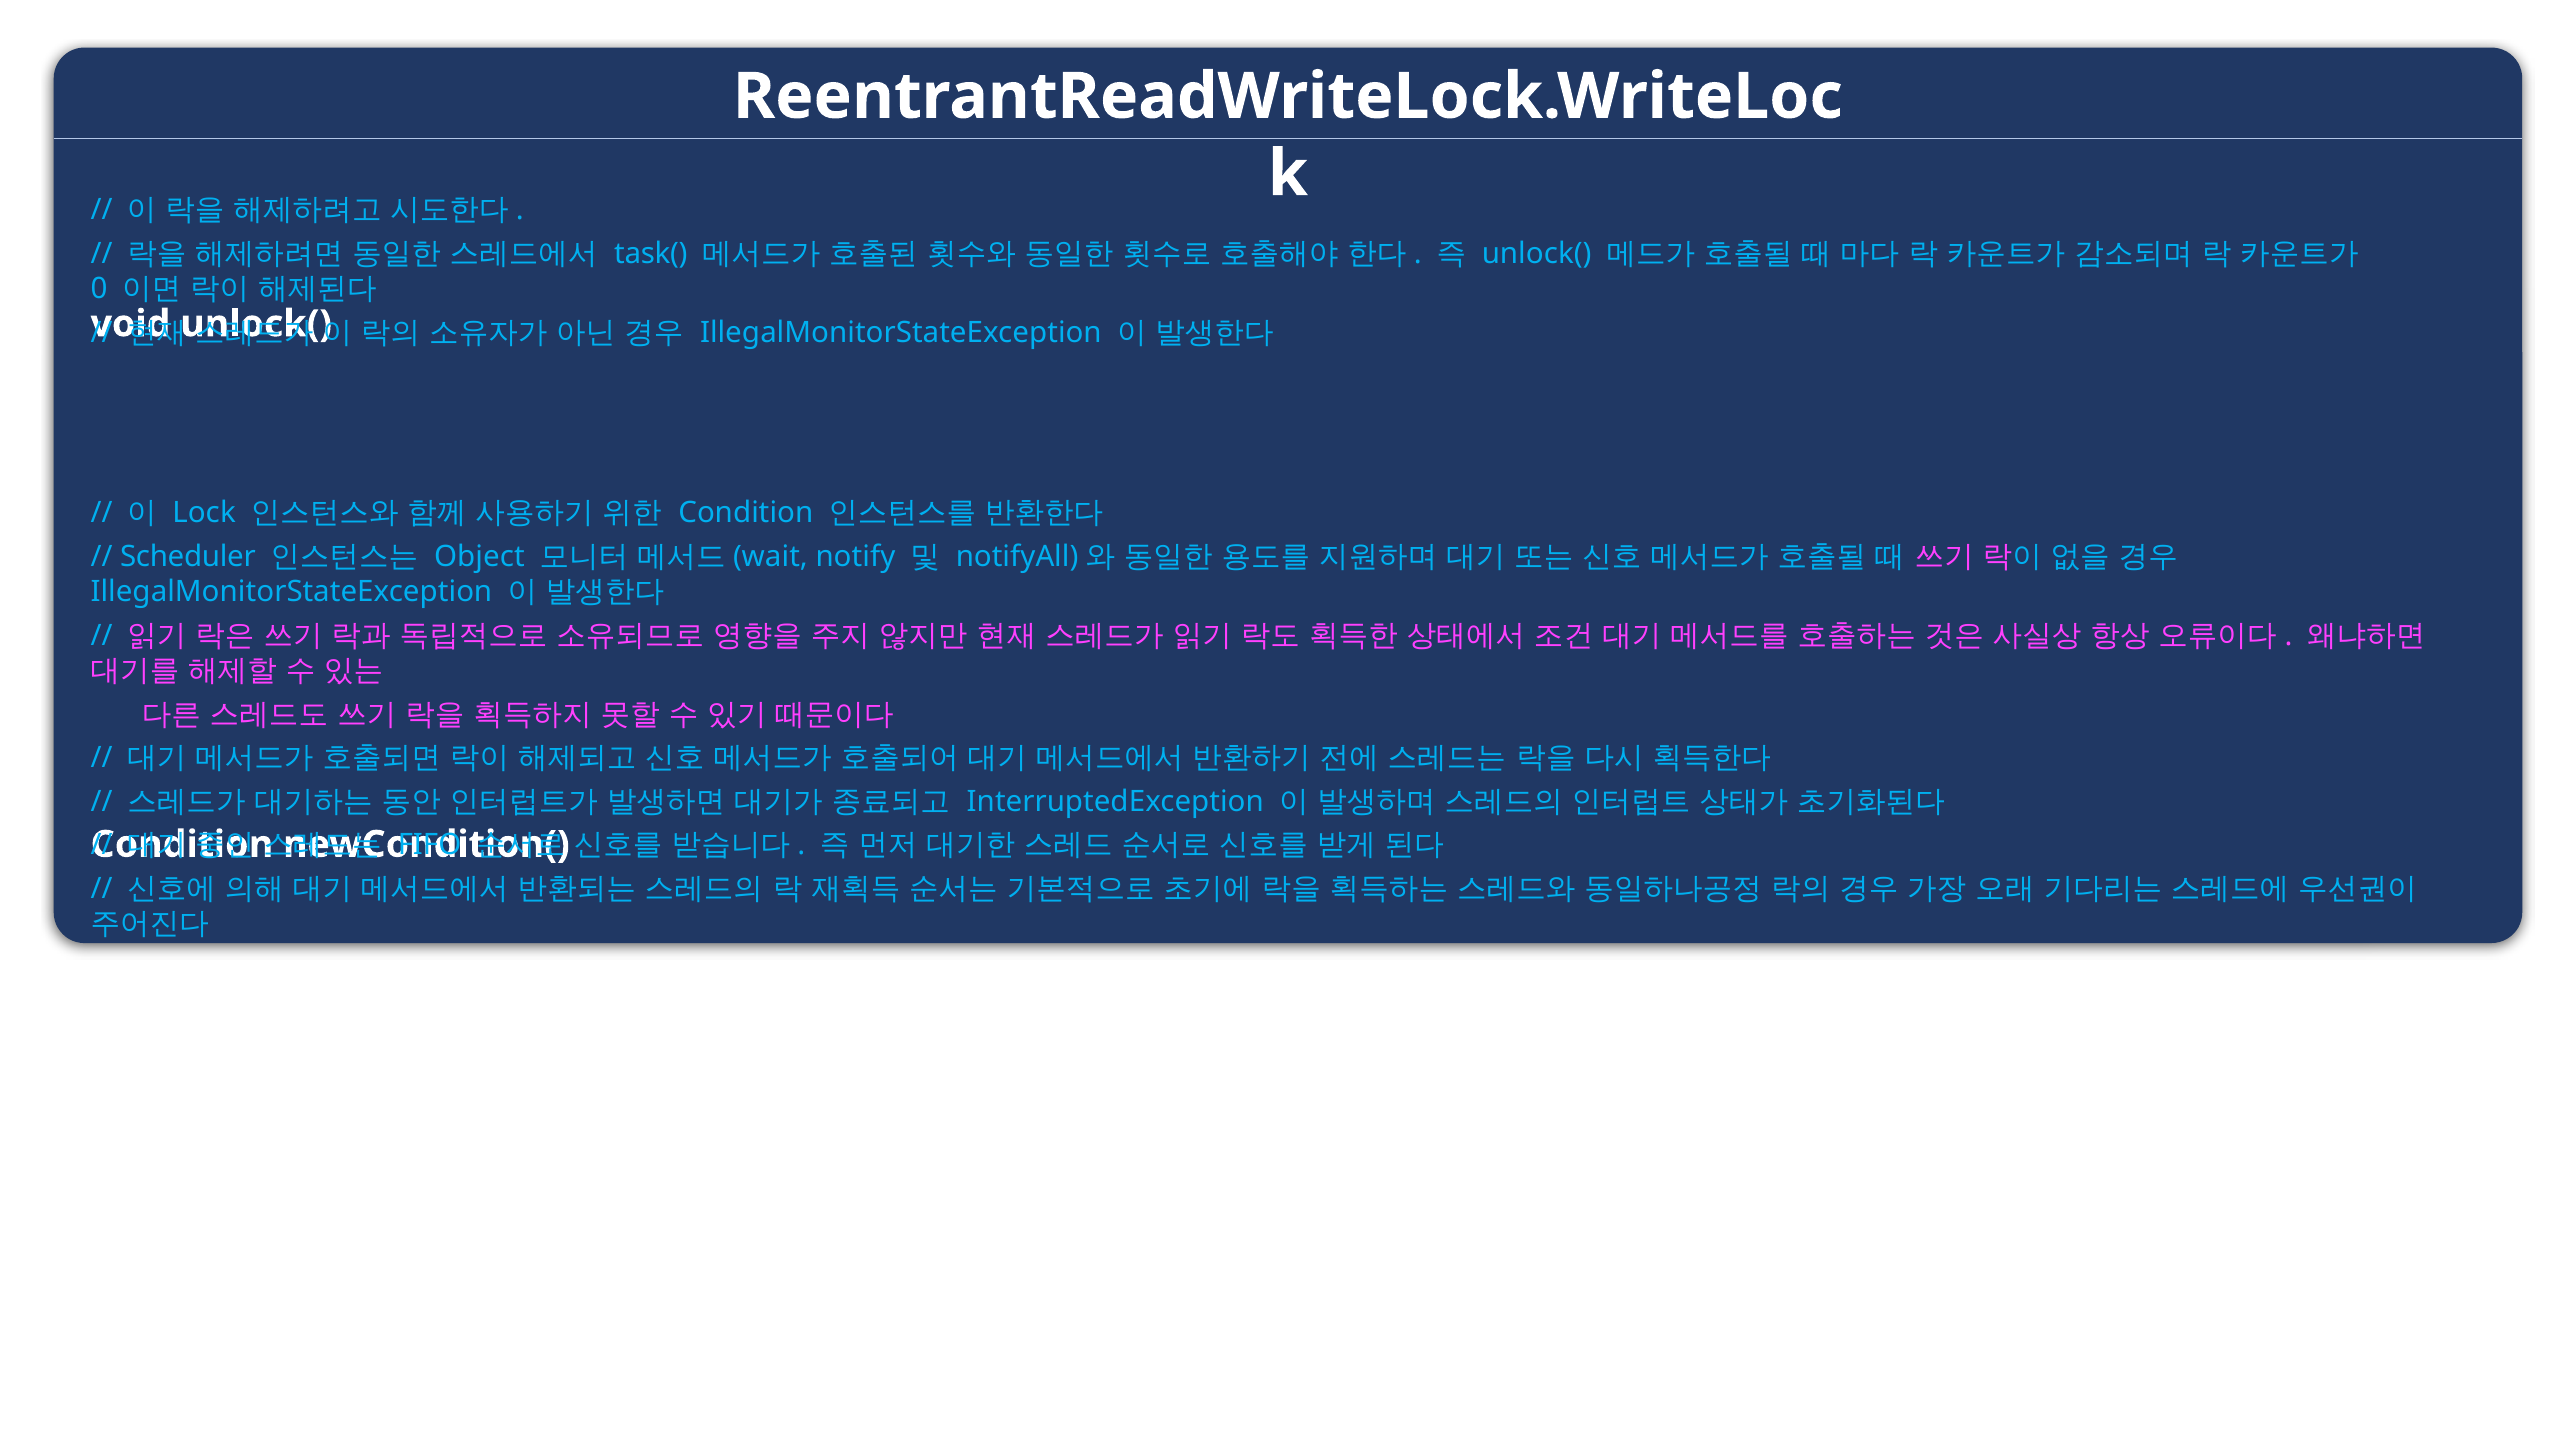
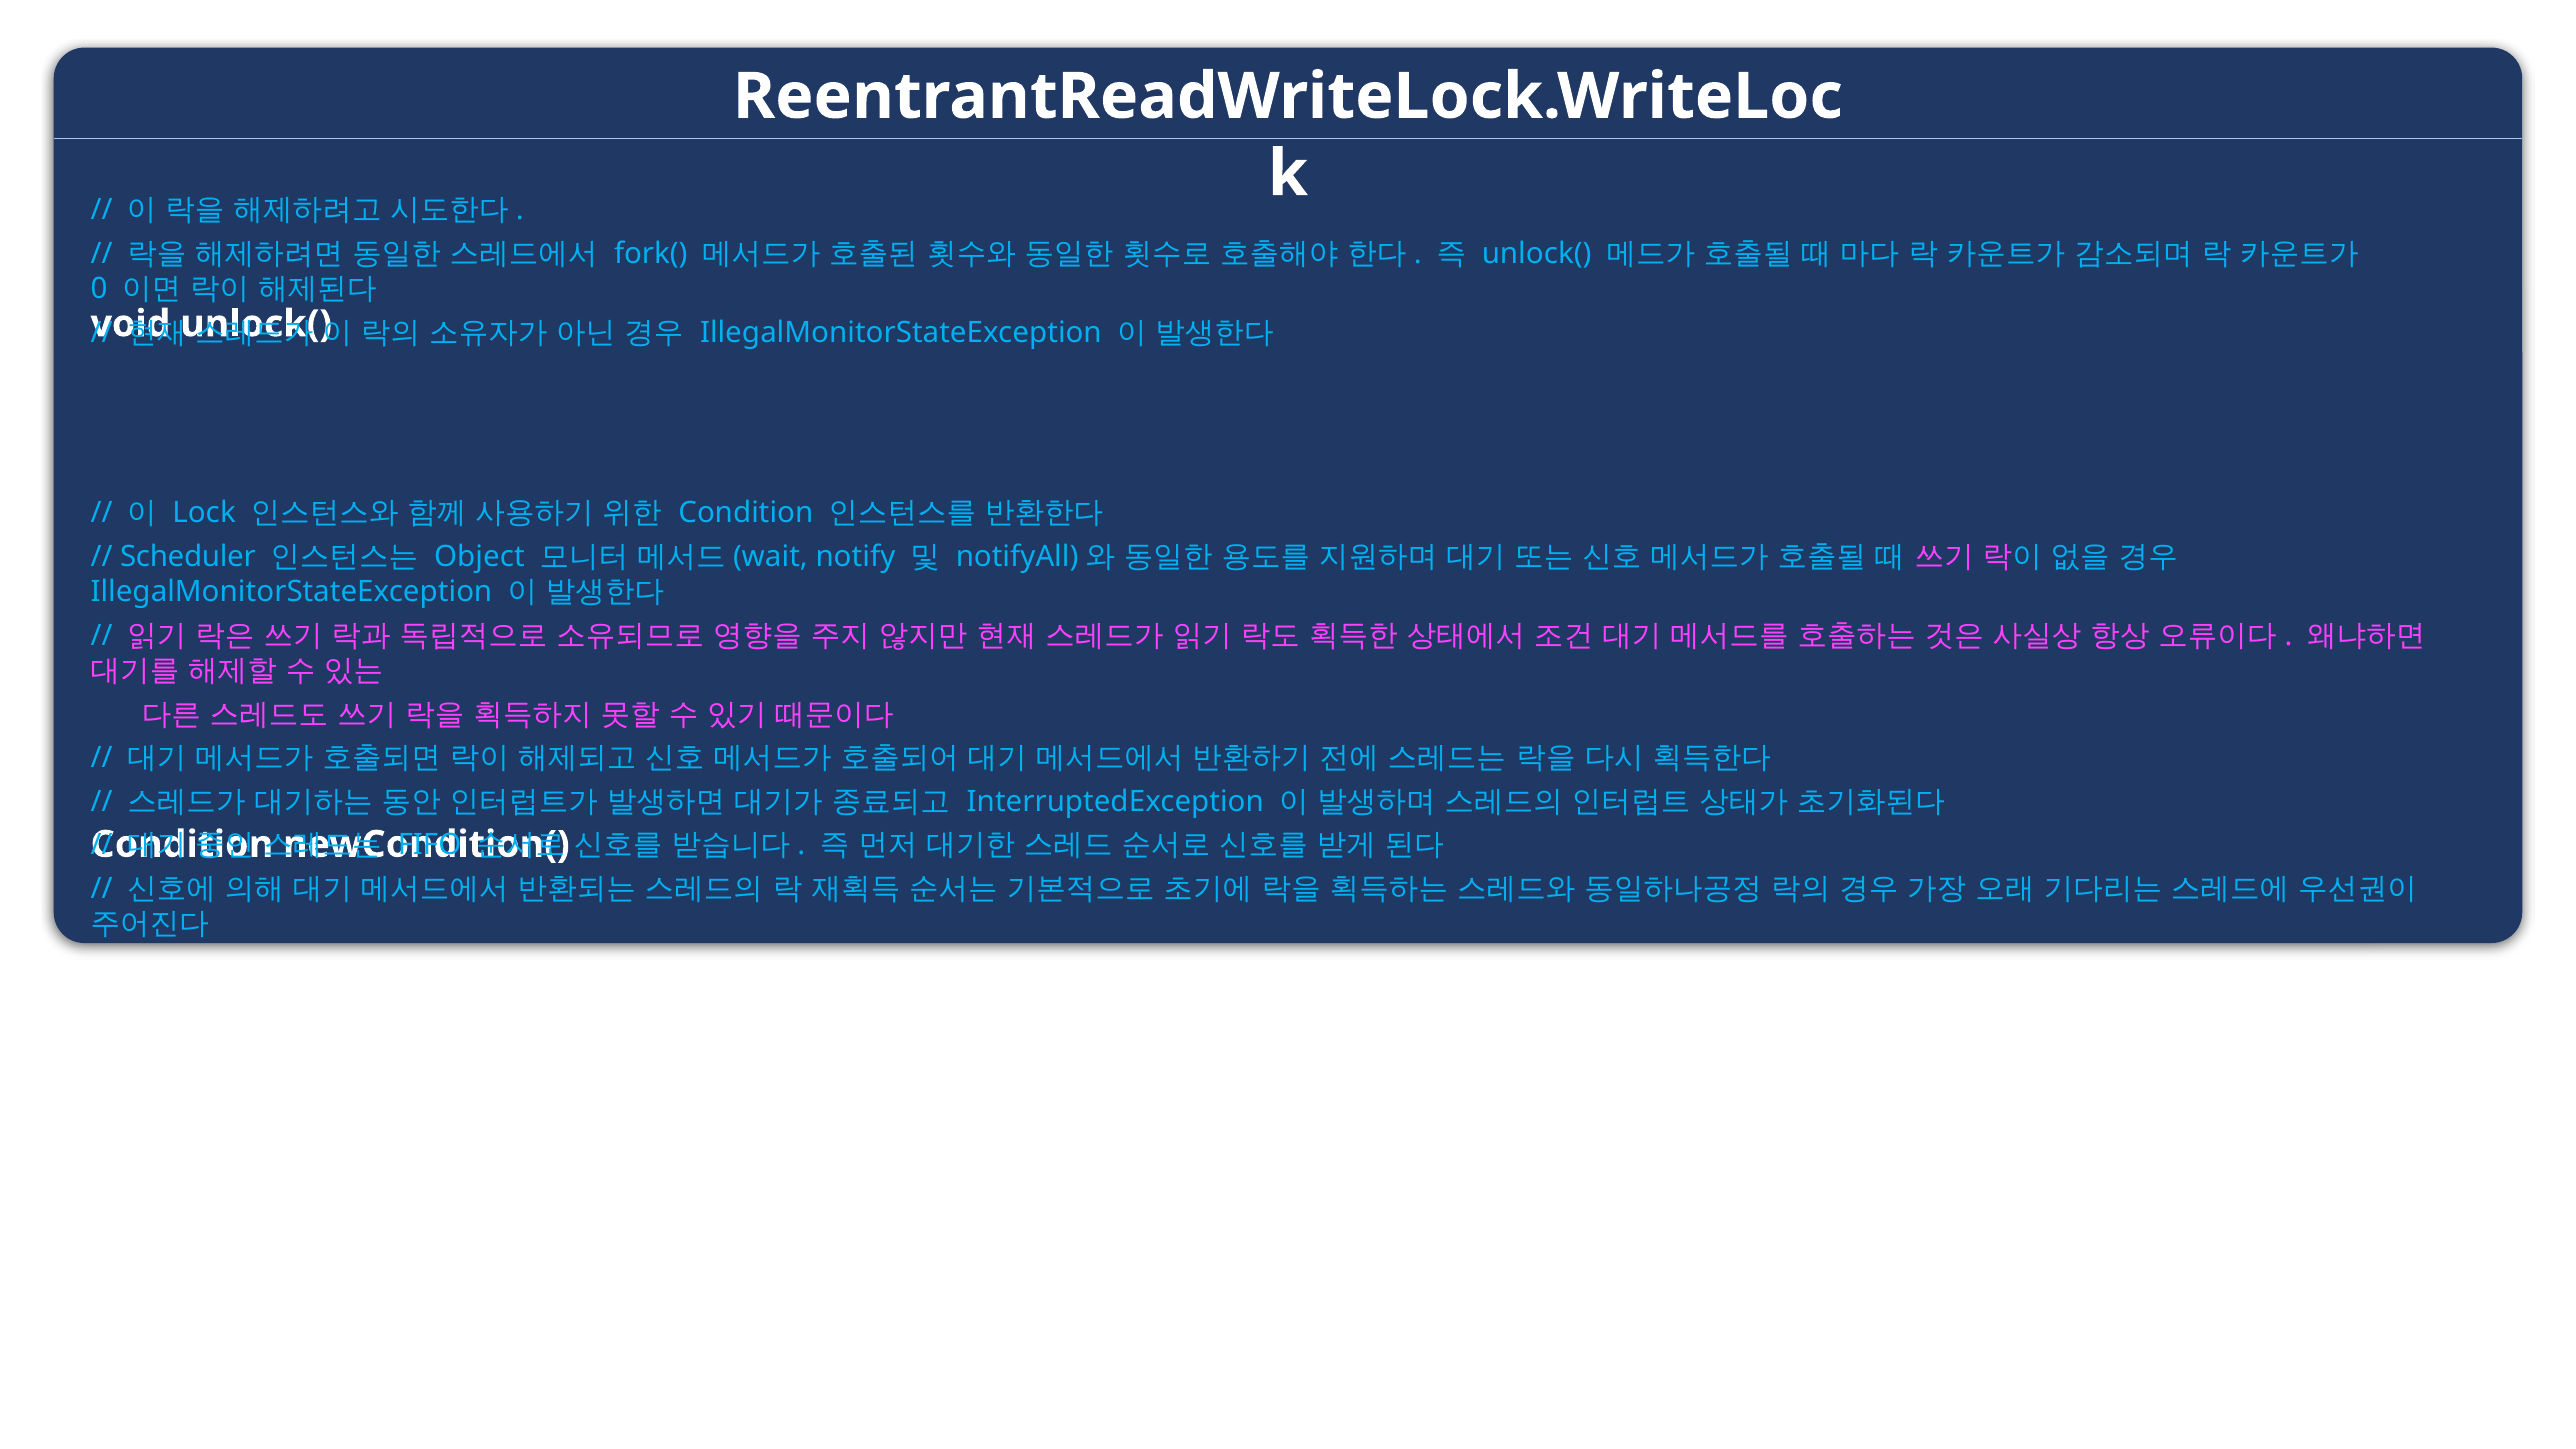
task(: task( -> fork(
